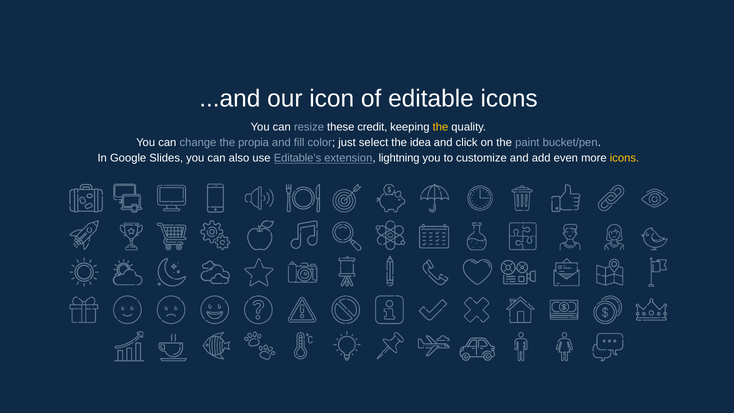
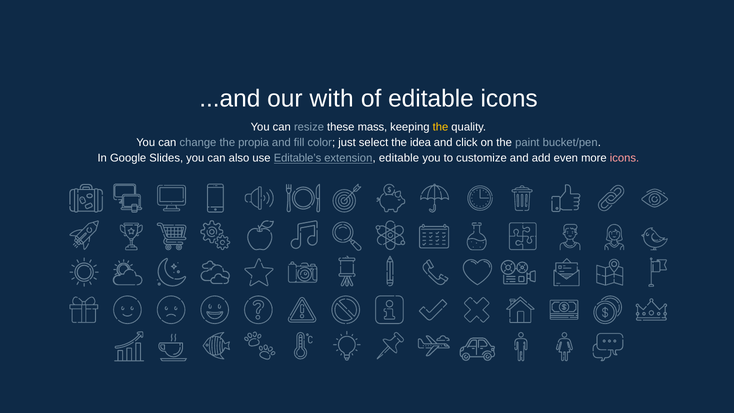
icon: icon -> with
credit: credit -> mass
extension lightning: lightning -> editable
icons at (625, 158) colour: yellow -> pink
